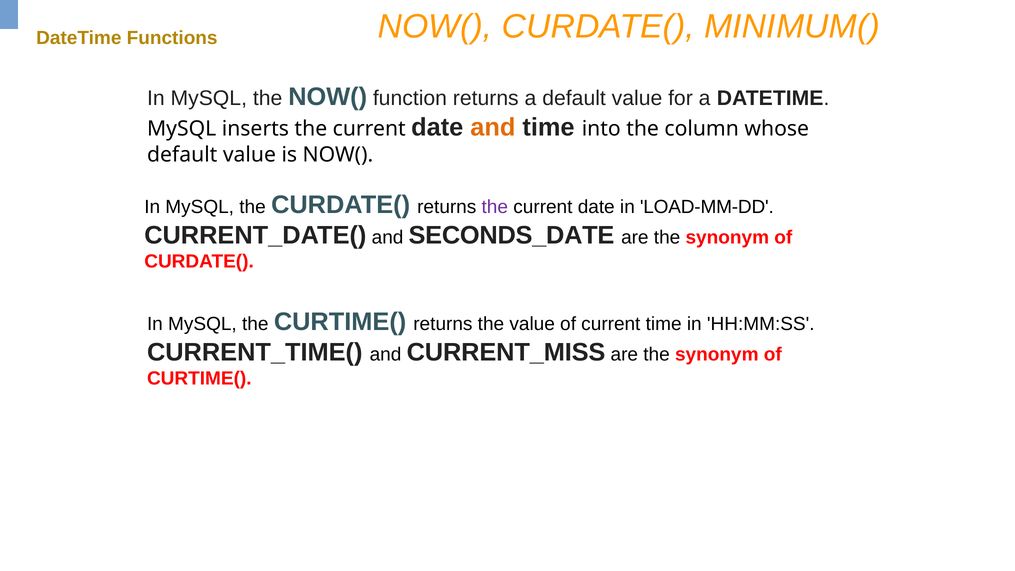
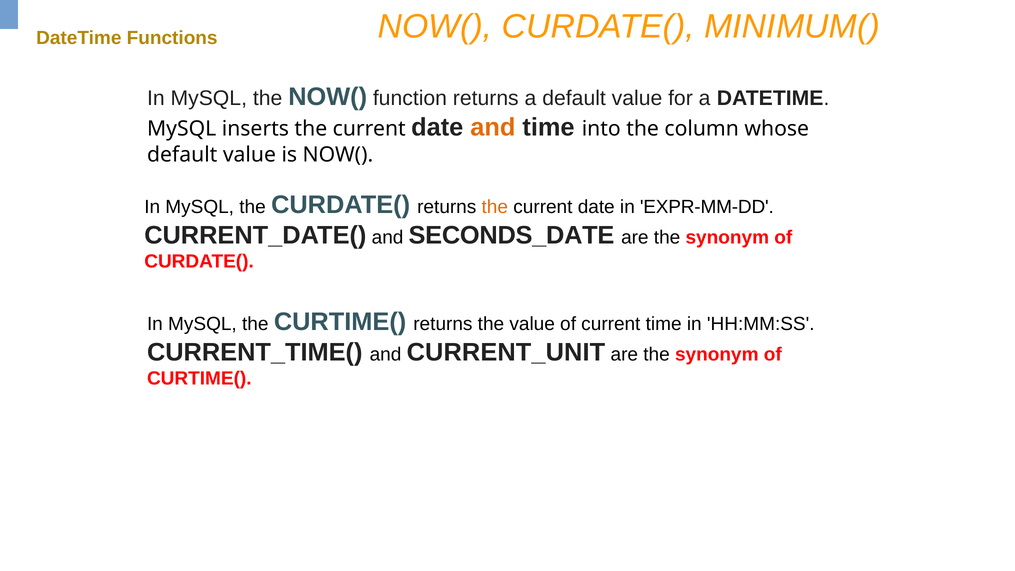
the at (495, 207) colour: purple -> orange
LOAD-MM-DD: LOAD-MM-DD -> EXPR-MM-DD
CURRENT_MISS: CURRENT_MISS -> CURRENT_UNIT
